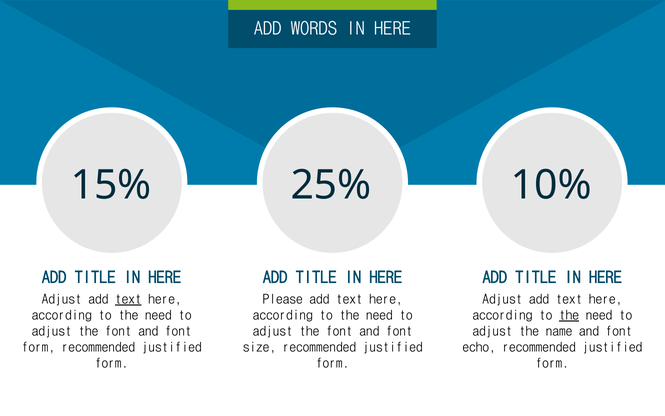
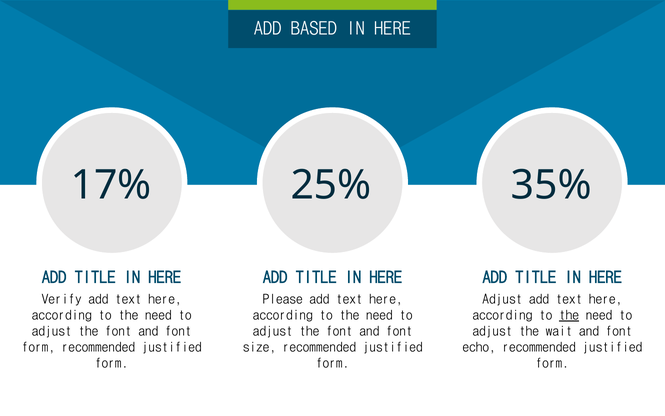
WORDS: WORDS -> BASED
15%: 15% -> 17%
10%: 10% -> 35%
Adjust at (62, 299): Adjust -> Verify
text at (128, 299) underline: present -> none
name: name -> wait
